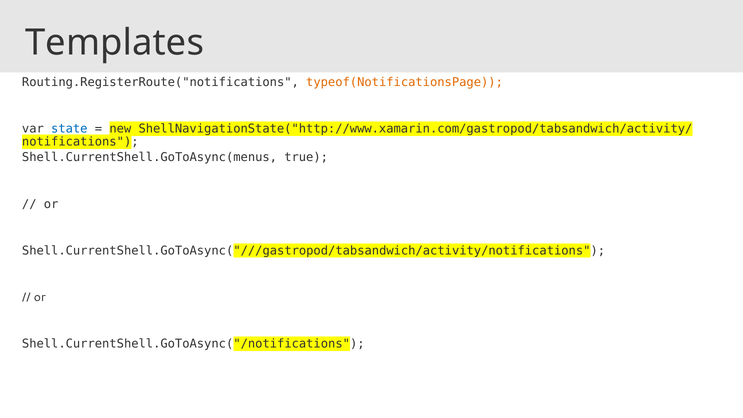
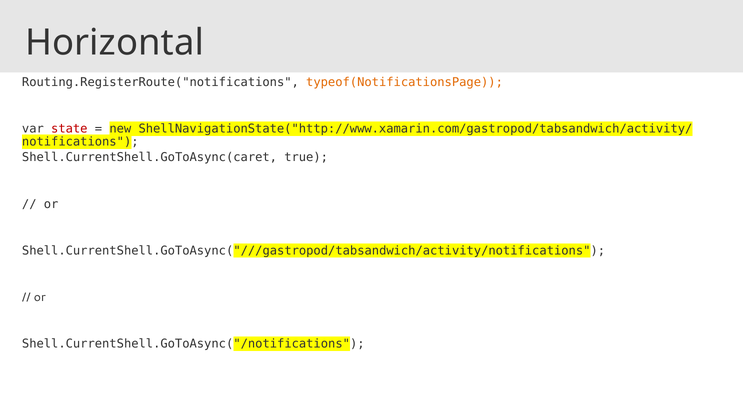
Templates: Templates -> Horizontal
state colour: blue -> red
Shell.CurrentShell.GoToAsync(menus: Shell.CurrentShell.GoToAsync(menus -> Shell.CurrentShell.GoToAsync(caret
